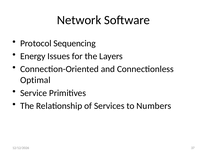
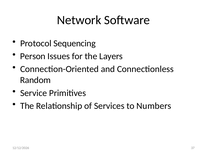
Energy: Energy -> Person
Optimal: Optimal -> Random
